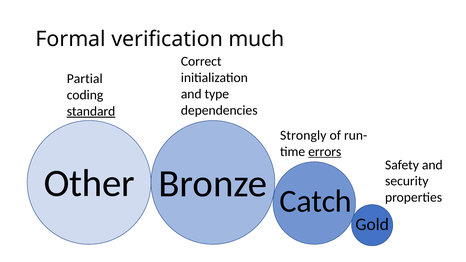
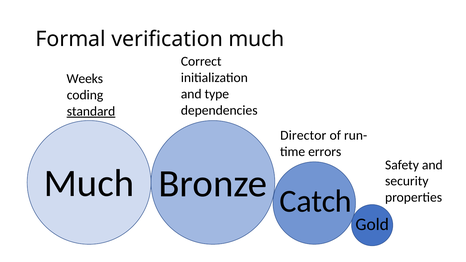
Partial: Partial -> Weeks
Strongly: Strongly -> Director
errors underline: present -> none
Other at (89, 183): Other -> Much
